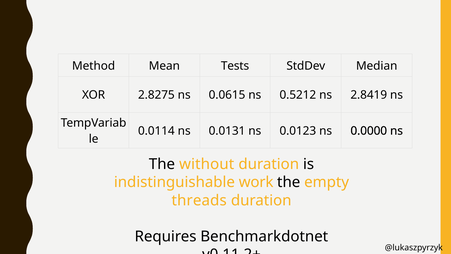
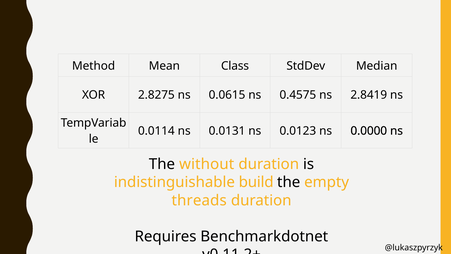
Tests: Tests -> Class
0.5212: 0.5212 -> 0.4575
work: work -> build
